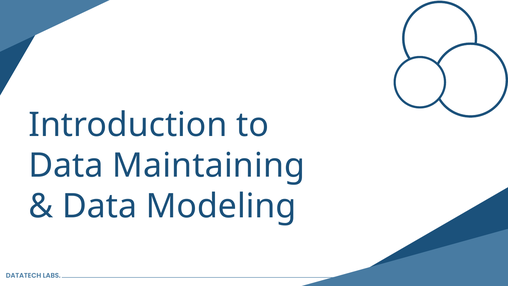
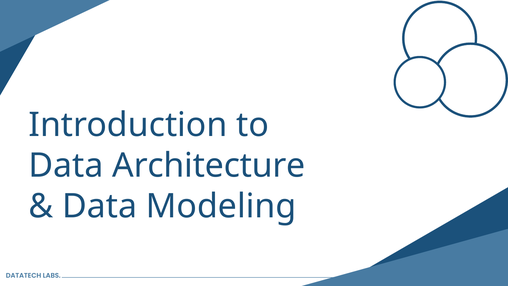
Maintaining: Maintaining -> Architecture
